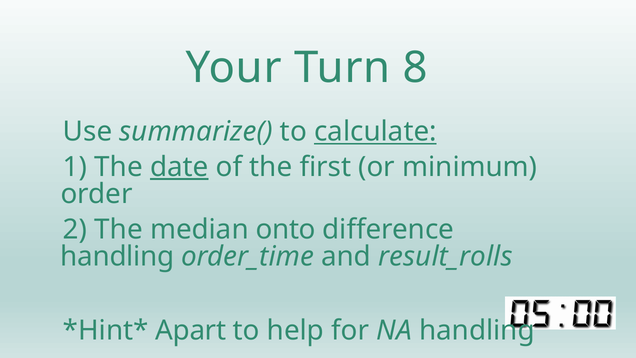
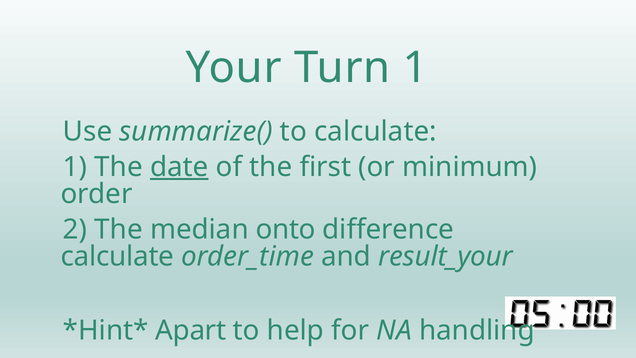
Turn 8: 8 -> 1
calculate at (375, 132) underline: present -> none
handling at (117, 256): handling -> calculate
result_rolls: result_rolls -> result_your
